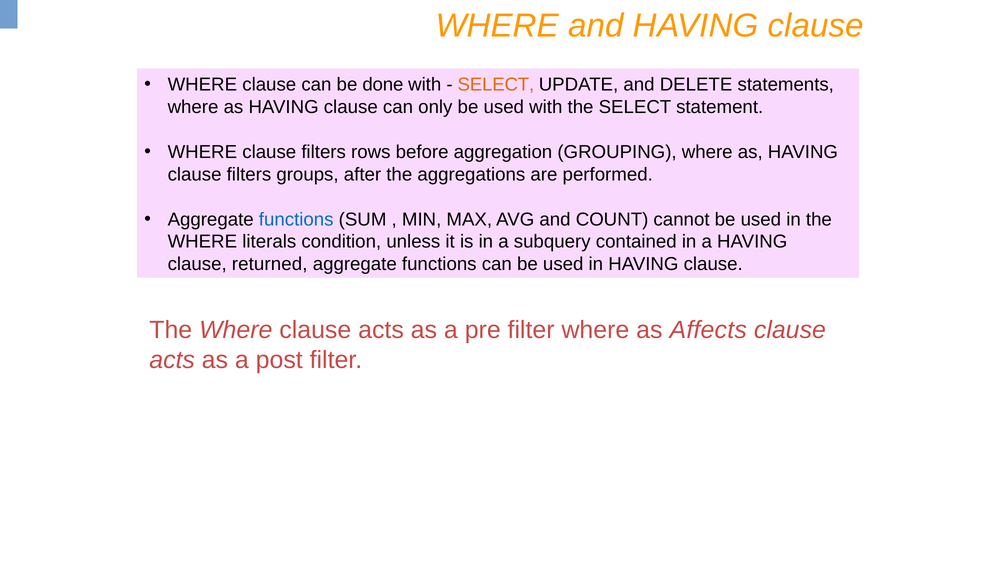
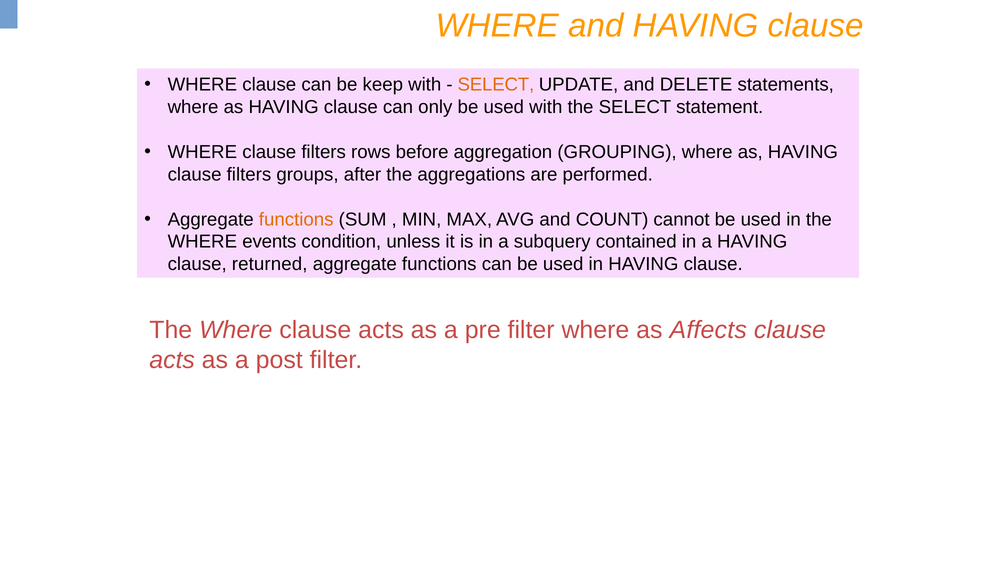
done: done -> keep
functions at (296, 219) colour: blue -> orange
literals: literals -> events
